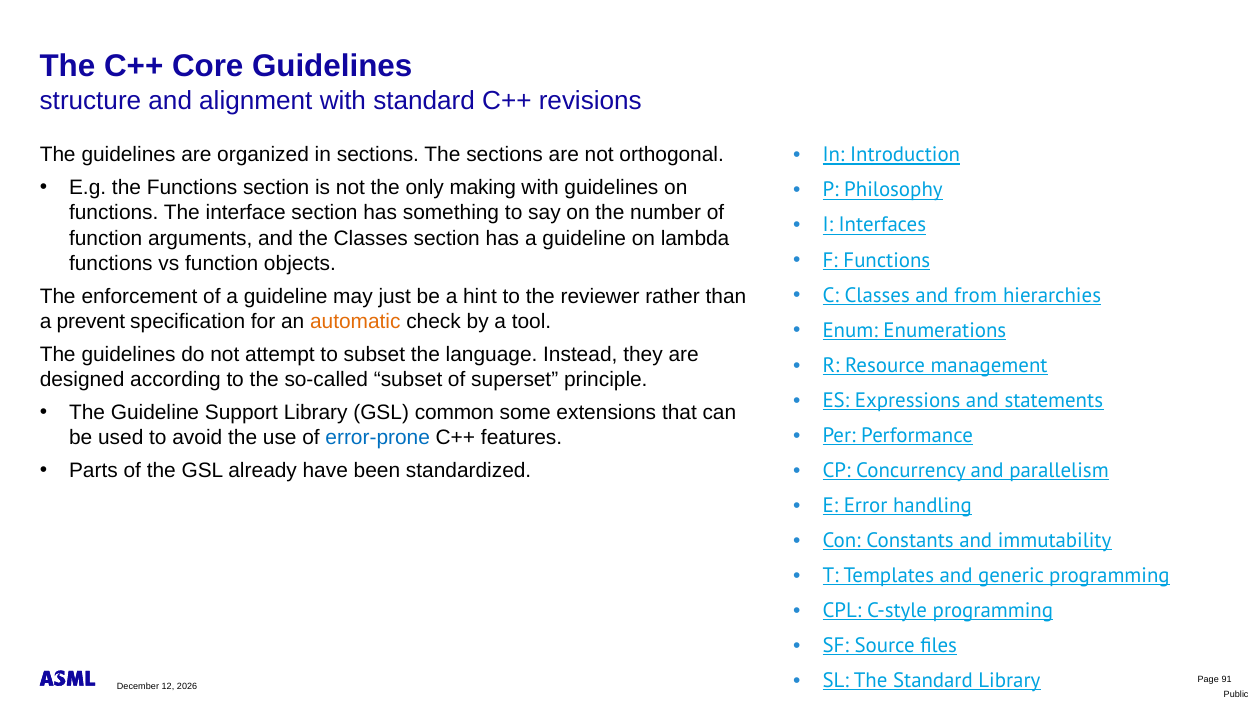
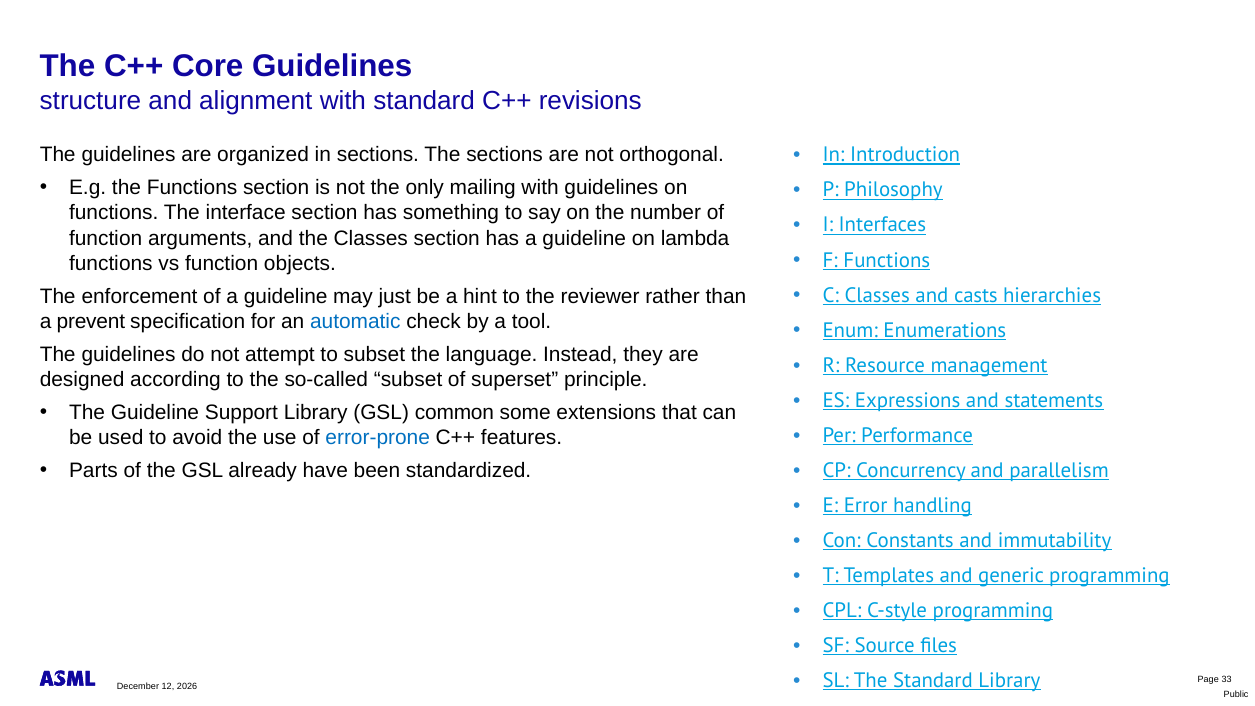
making: making -> mailing
from: from -> casts
automatic colour: orange -> blue
91: 91 -> 33
